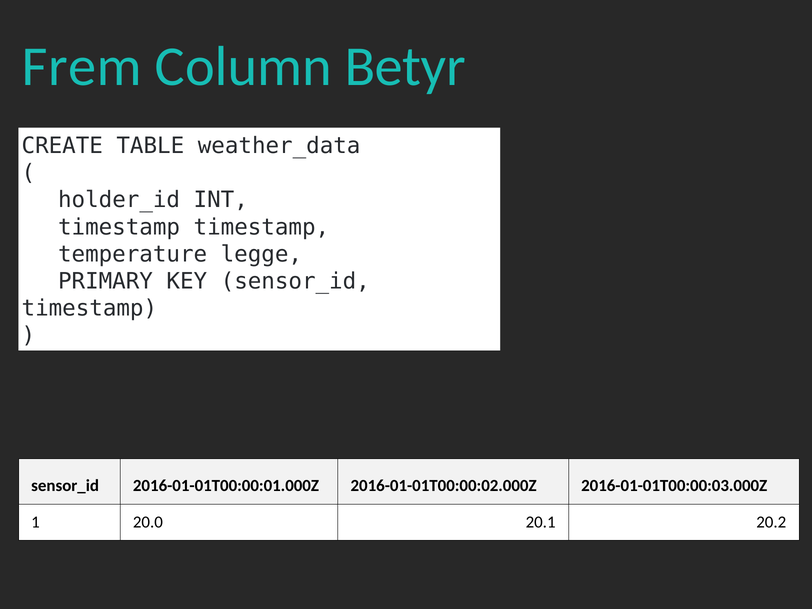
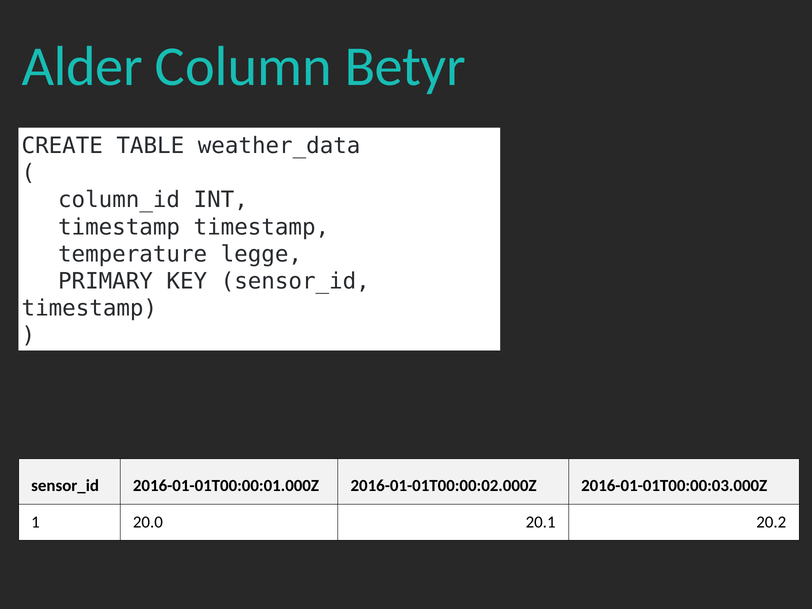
Frem: Frem -> Alder
holder_id: holder_id -> column_id
